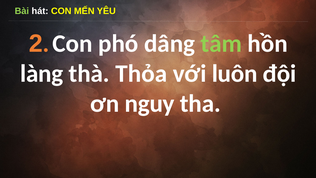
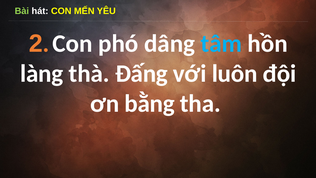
tâm colour: light green -> light blue
Thỏa: Thỏa -> Đấng
nguy: nguy -> bằng
